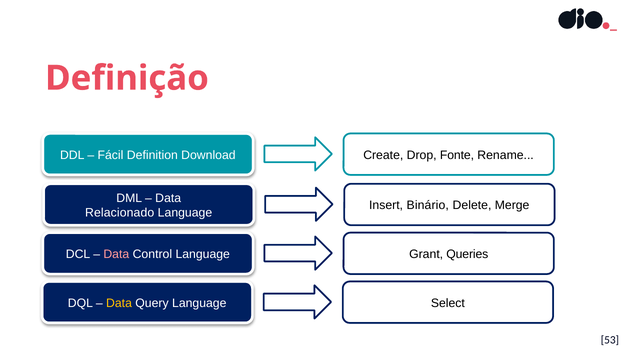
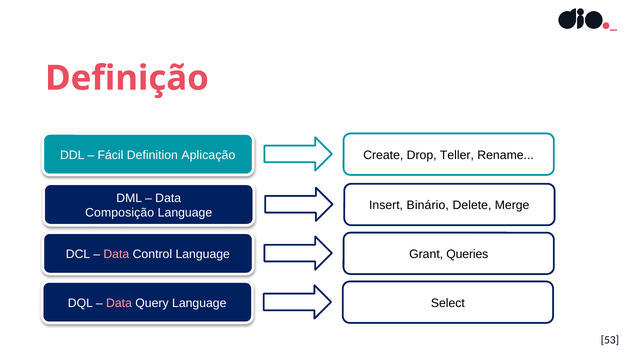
Download: Download -> Aplicação
Fonte: Fonte -> Teller
Relacionado: Relacionado -> Composição
Data at (119, 303) colour: yellow -> pink
